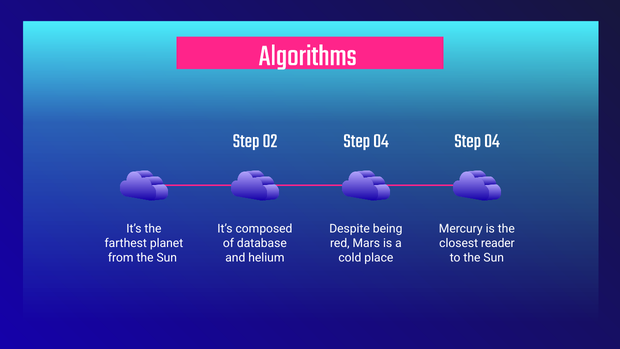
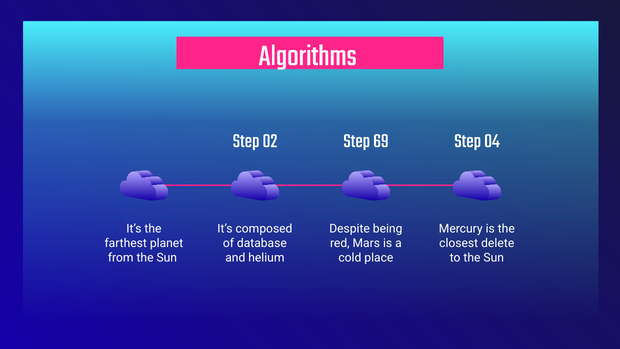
04 at (381, 140): 04 -> 69
reader: reader -> delete
